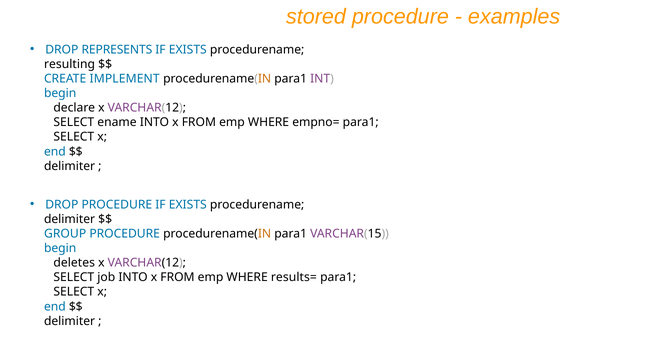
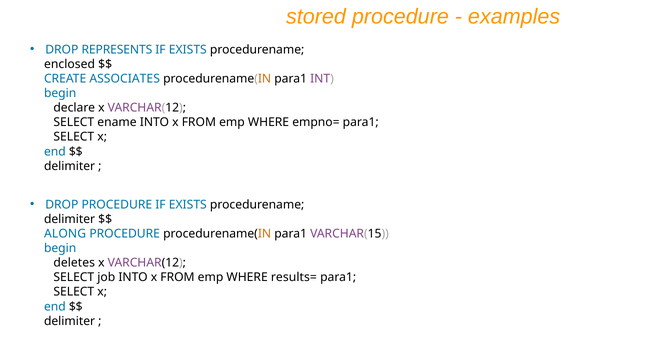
resulting: resulting -> enclosed
IMPLEMENT: IMPLEMENT -> ASSOCIATES
GROUP: GROUP -> ALONG
